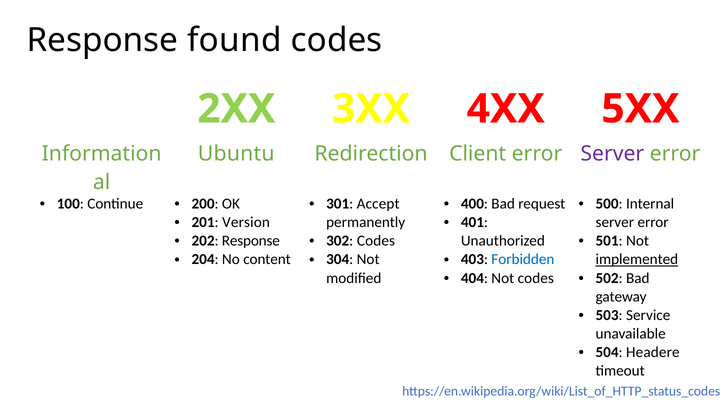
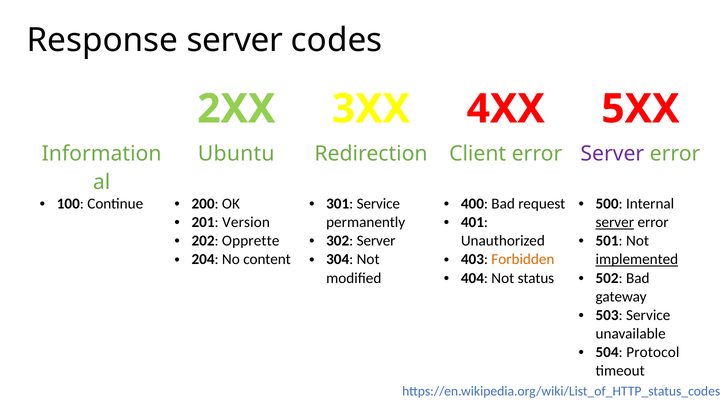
Response found: found -> server
301 Accept: Accept -> Service
server at (615, 223) underline: none -> present
202 Response: Response -> Opprette
302 Codes: Codes -> Server
Forbidden colour: blue -> orange
Not codes: codes -> status
Headere: Headere -> Protocol
